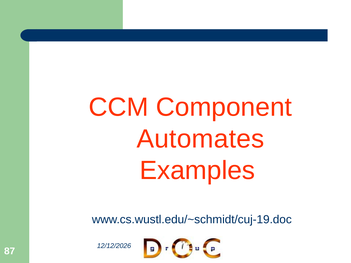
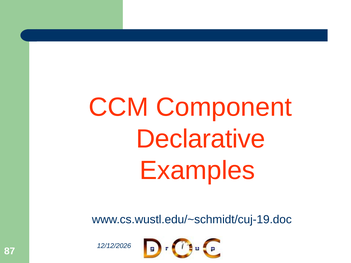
Automates: Automates -> Declarative
